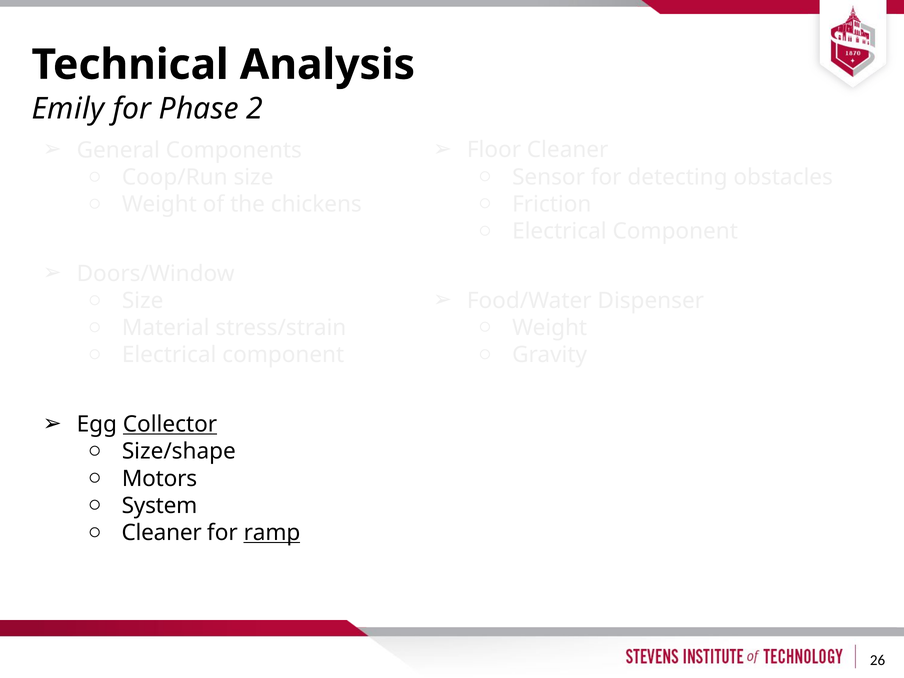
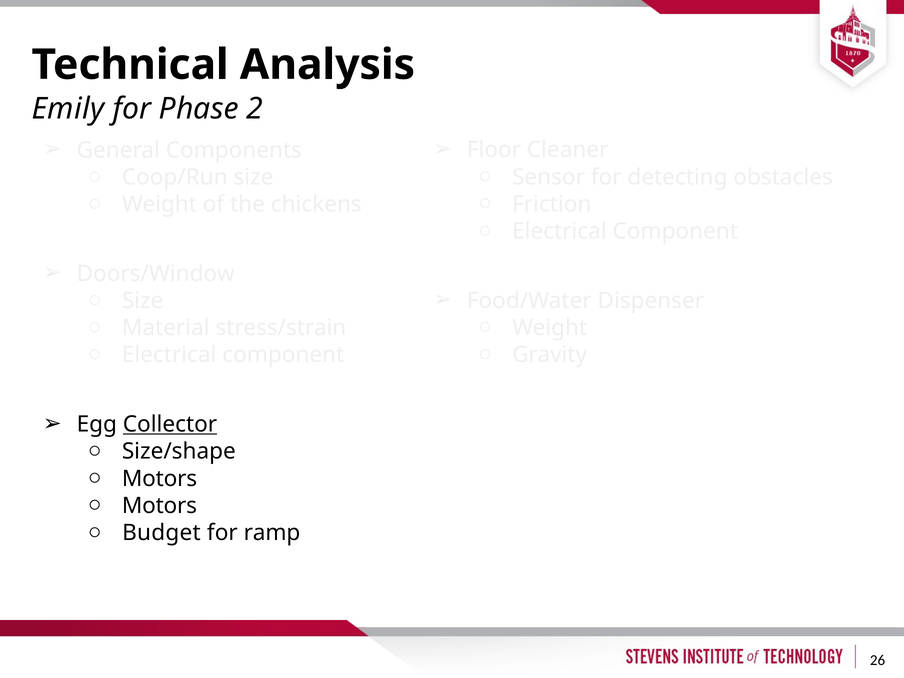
System at (159, 506): System -> Motors
Cleaner at (162, 533): Cleaner -> Budget
ramp underline: present -> none
